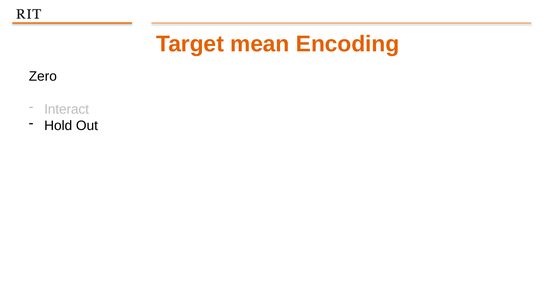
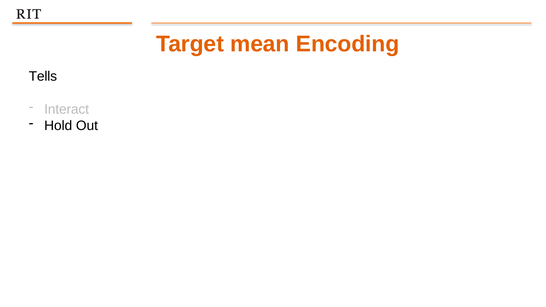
Zero: Zero -> Tells
